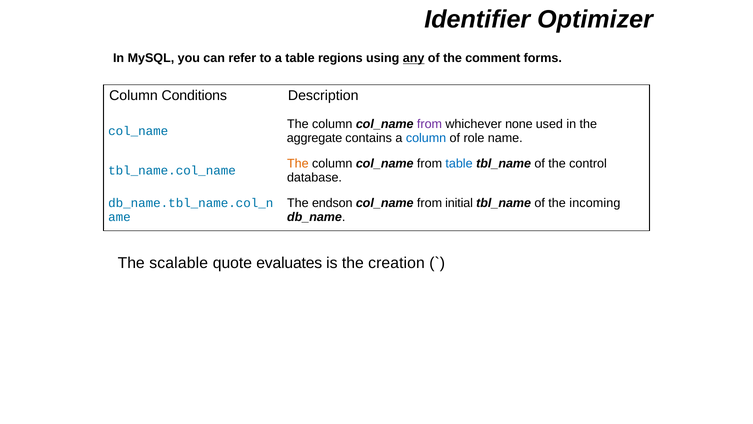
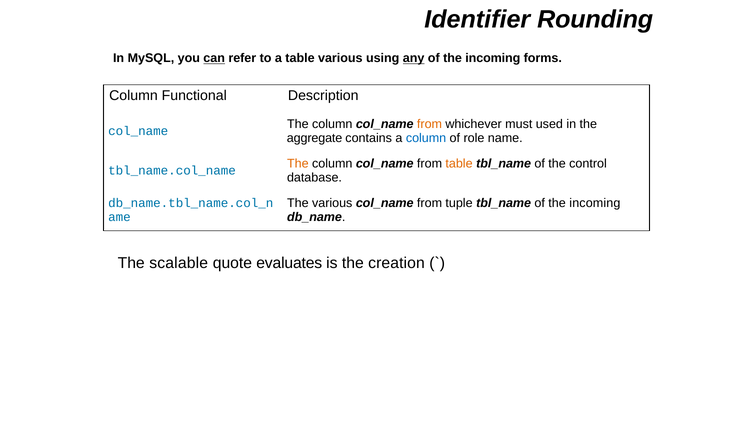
Optimizer: Optimizer -> Rounding
can underline: none -> present
table regions: regions -> various
comment at (493, 58): comment -> incoming
Conditions: Conditions -> Functional
from at (430, 124) colour: purple -> orange
none: none -> must
table at (459, 163) colour: blue -> orange
The endson: endson -> various
initial: initial -> tuple
